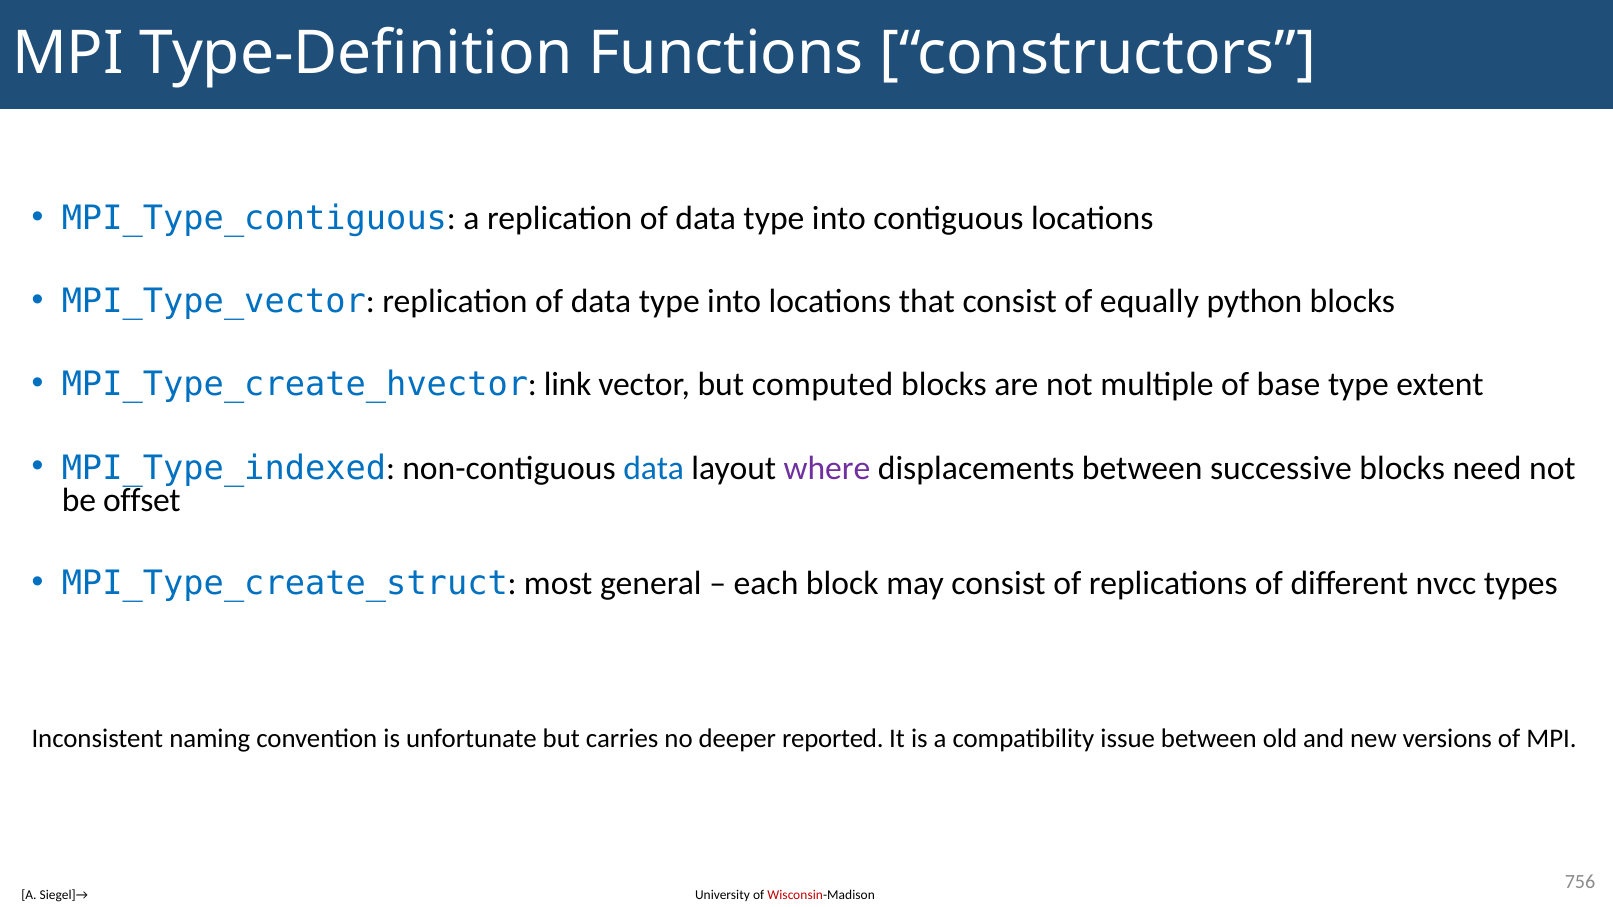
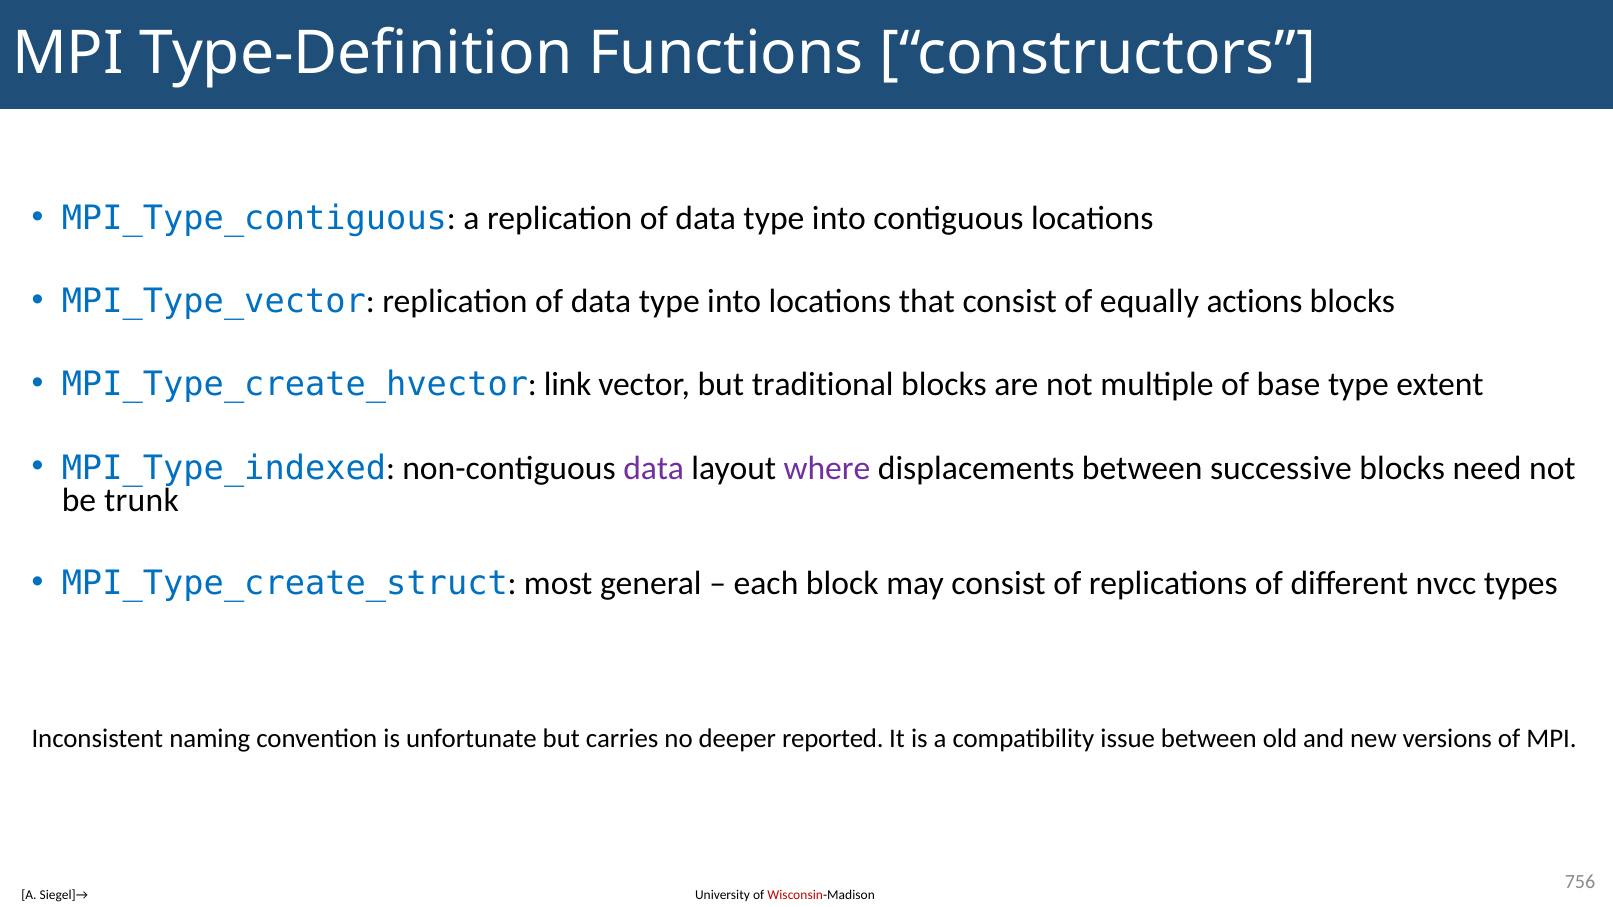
python: python -> actions
computed: computed -> traditional
data at (654, 468) colour: blue -> purple
offset: offset -> trunk
